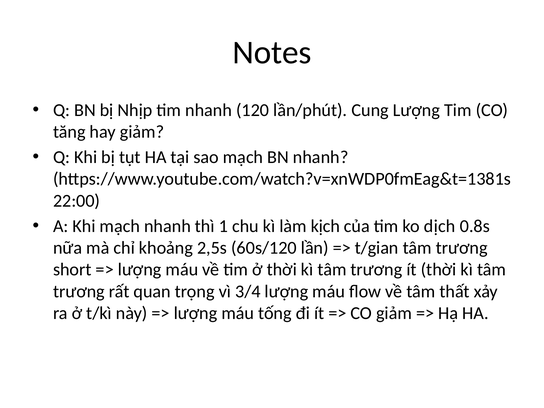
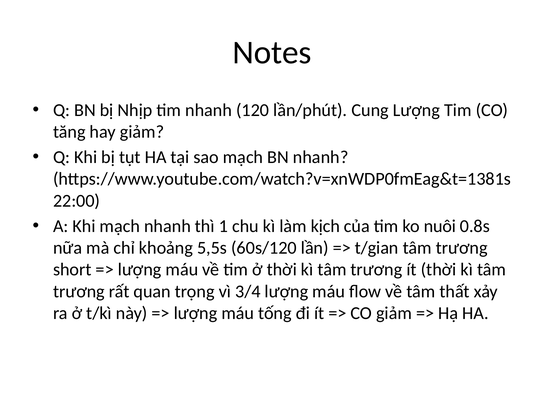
dịch: dịch -> nuôi
2,5s: 2,5s -> 5,5s
